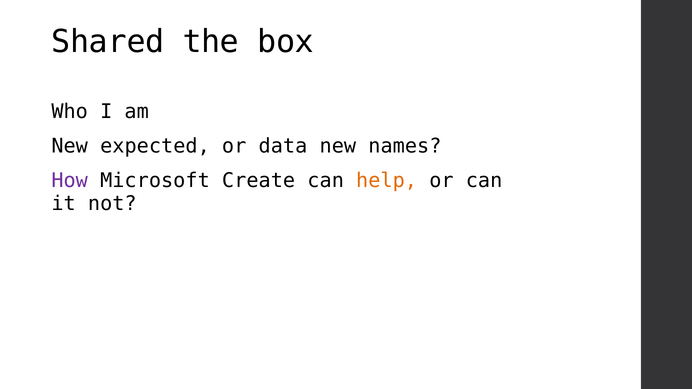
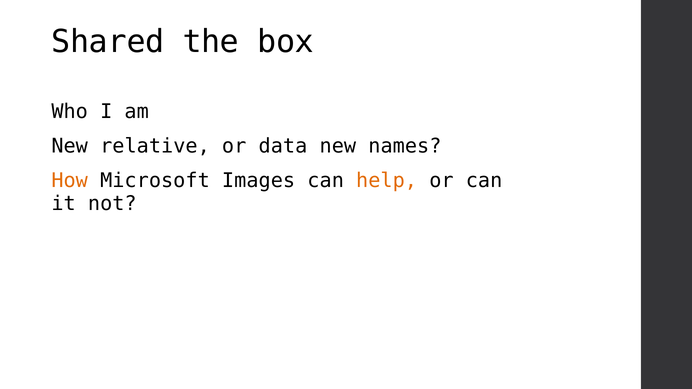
expected: expected -> relative
How colour: purple -> orange
Create: Create -> Images
